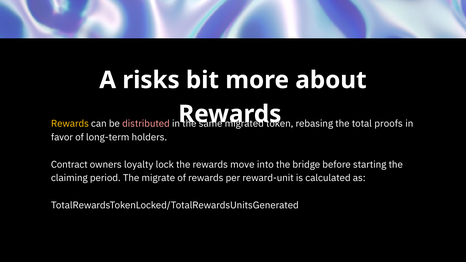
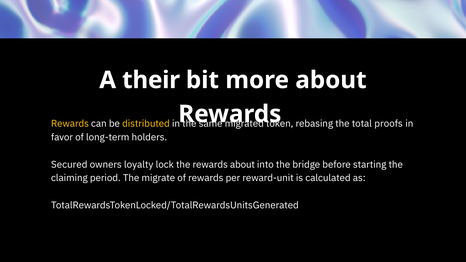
risks: risks -> their
distributed colour: pink -> yellow
Contract: Contract -> Secured
rewards move: move -> about
